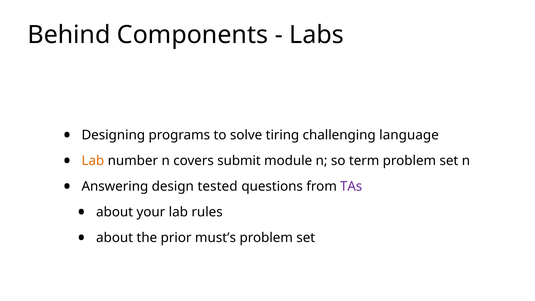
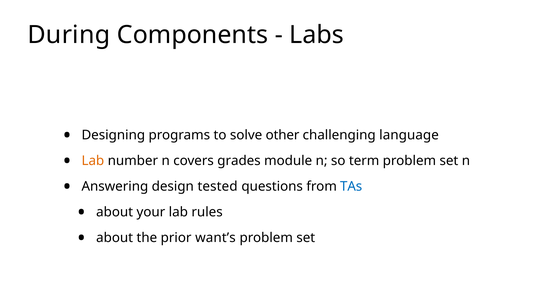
Behind: Behind -> During
tiring: tiring -> other
submit: submit -> grades
TAs colour: purple -> blue
must’s: must’s -> want’s
